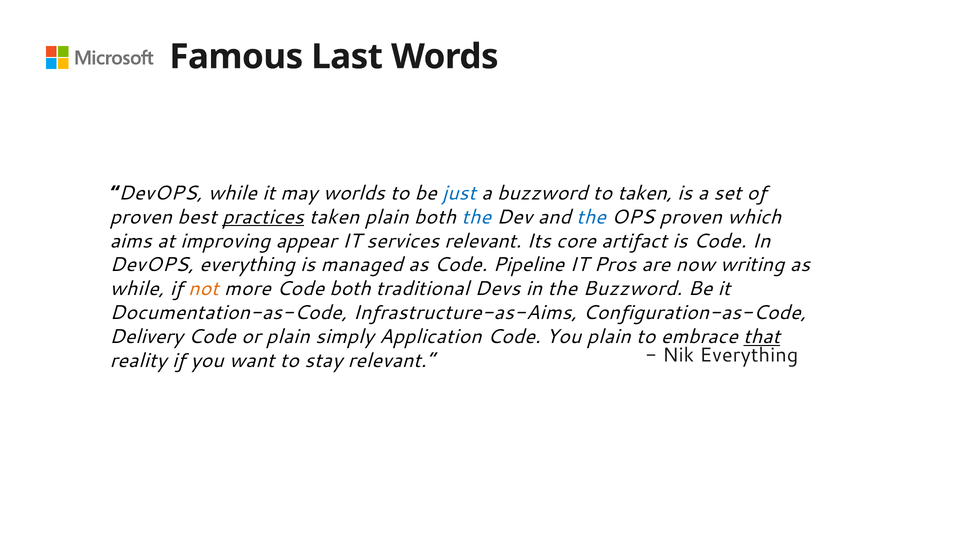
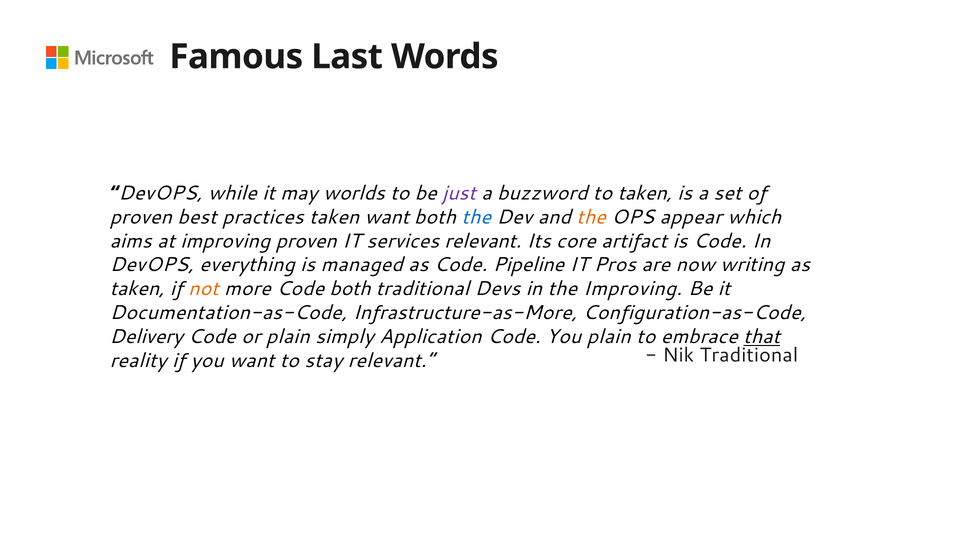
just colour: blue -> purple
practices underline: present -> none
taken plain: plain -> want
the at (591, 217) colour: blue -> orange
OPS proven: proven -> appear
improving appear: appear -> proven
while at (137, 289): while -> taken
the Buzzword: Buzzword -> Improving
Infrastructure-as-Aims: Infrastructure-as-Aims -> Infrastructure-as-More
Nik Everything: Everything -> Traditional
